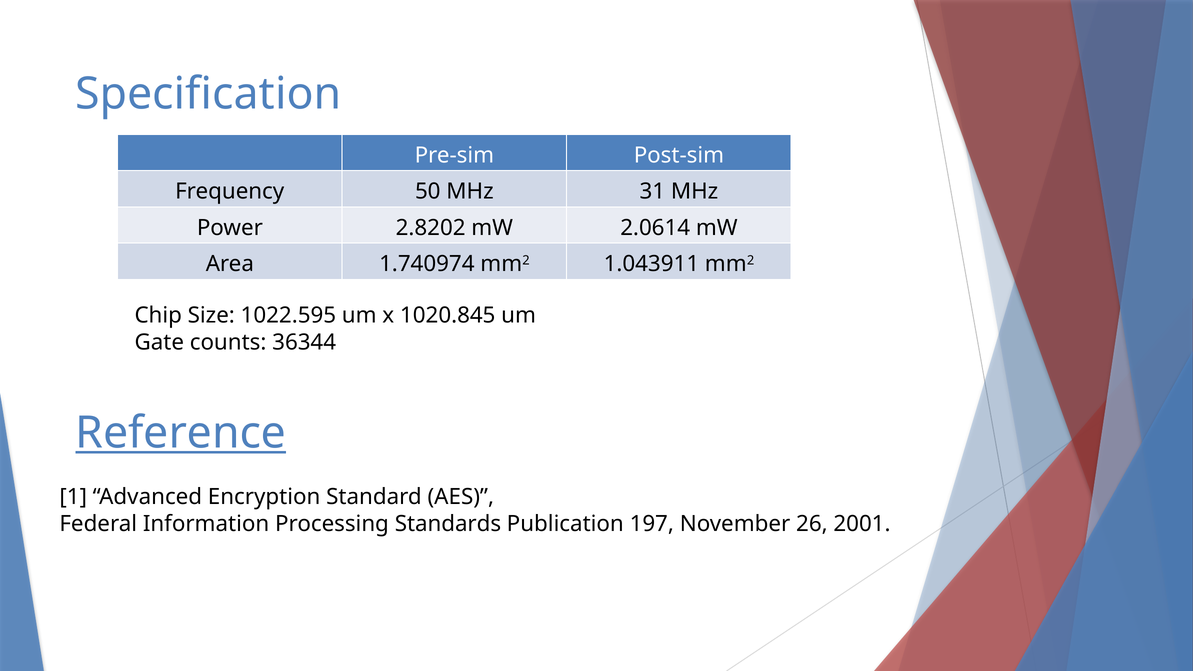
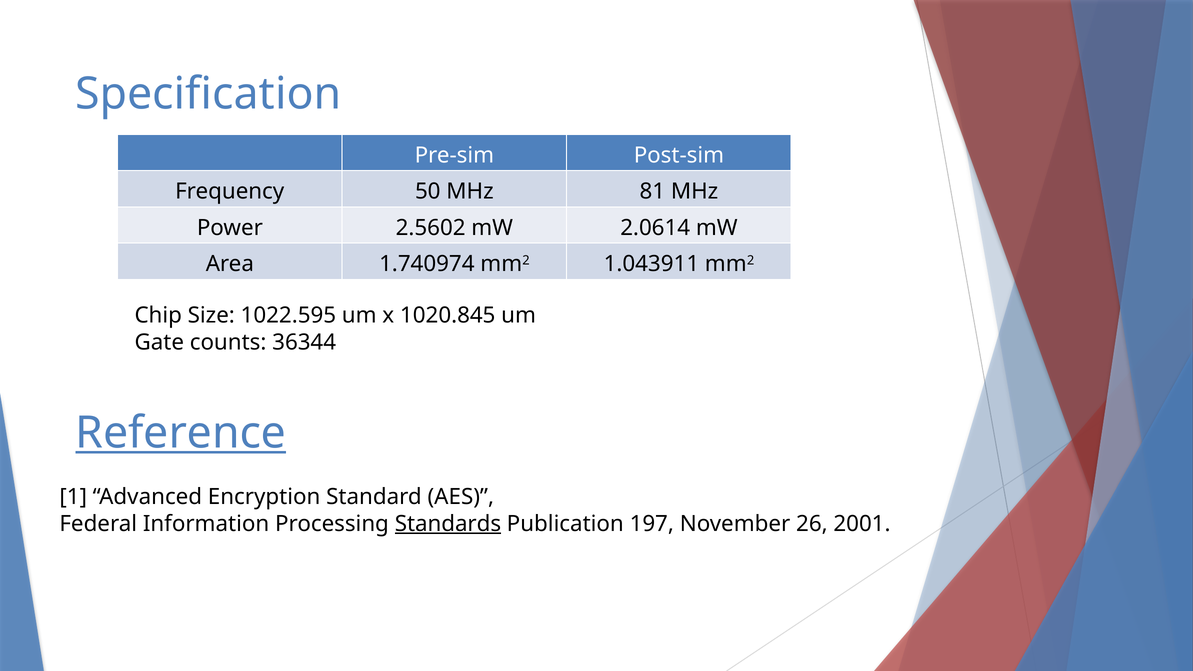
31: 31 -> 81
2.8202: 2.8202 -> 2.5602
Standards underline: none -> present
